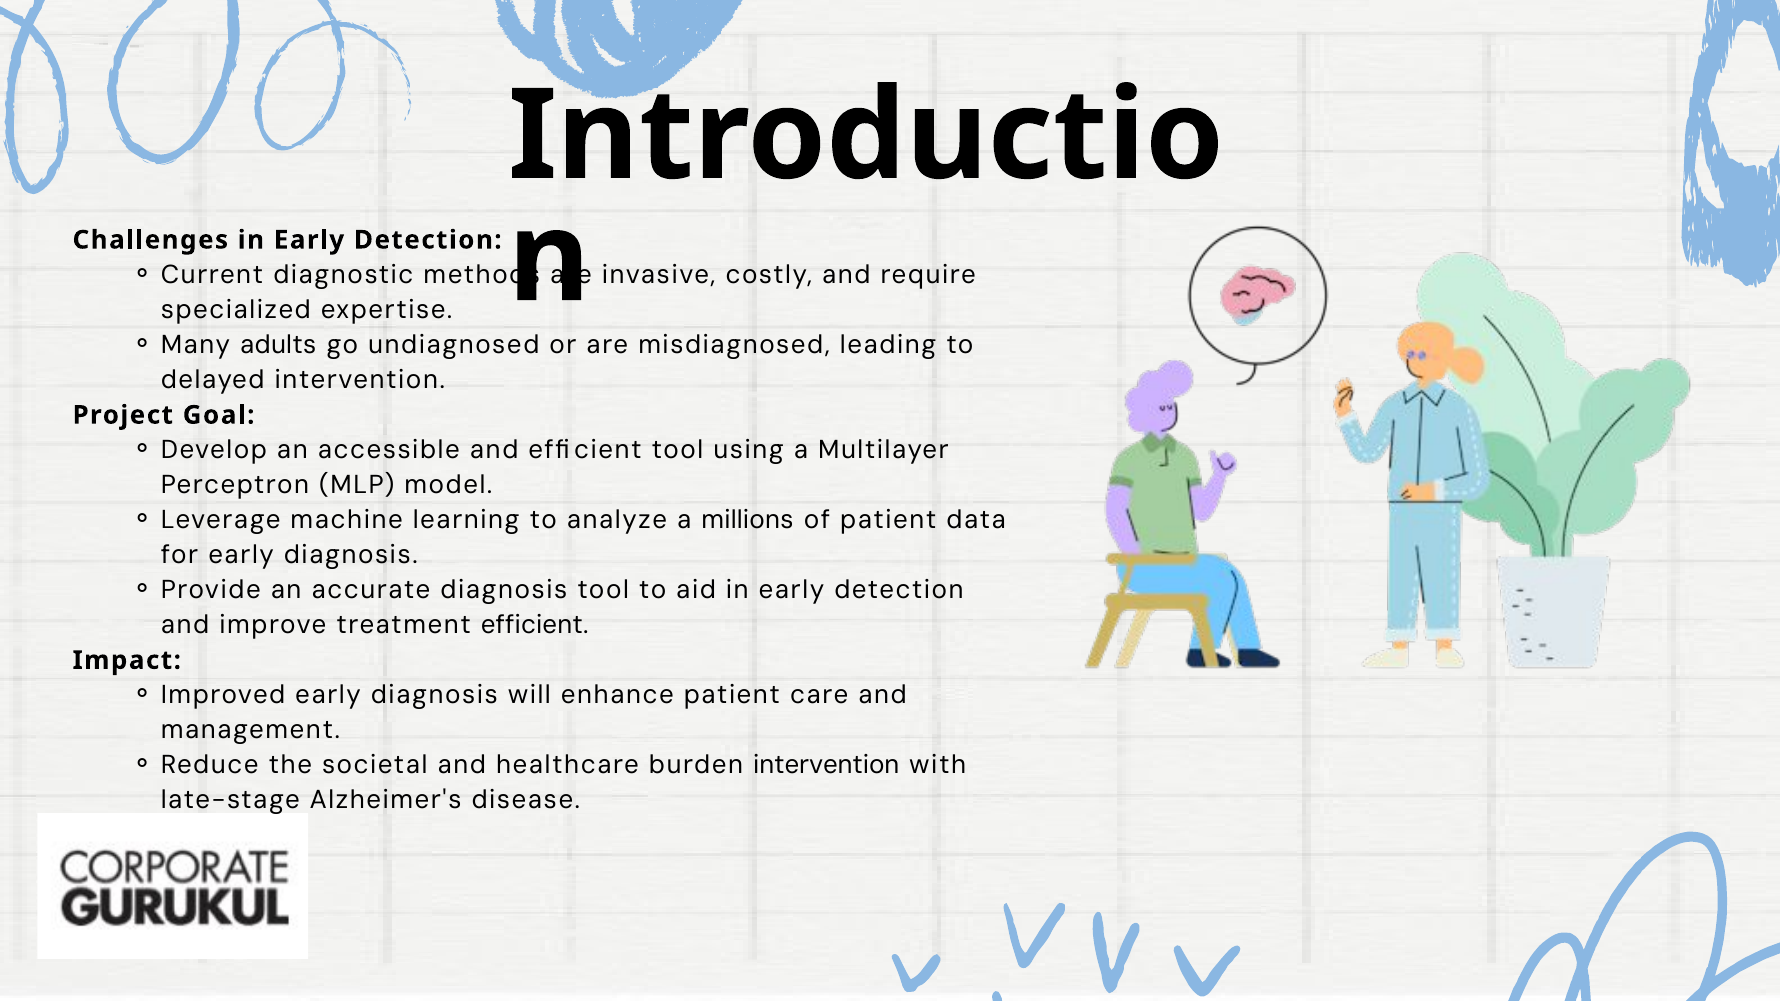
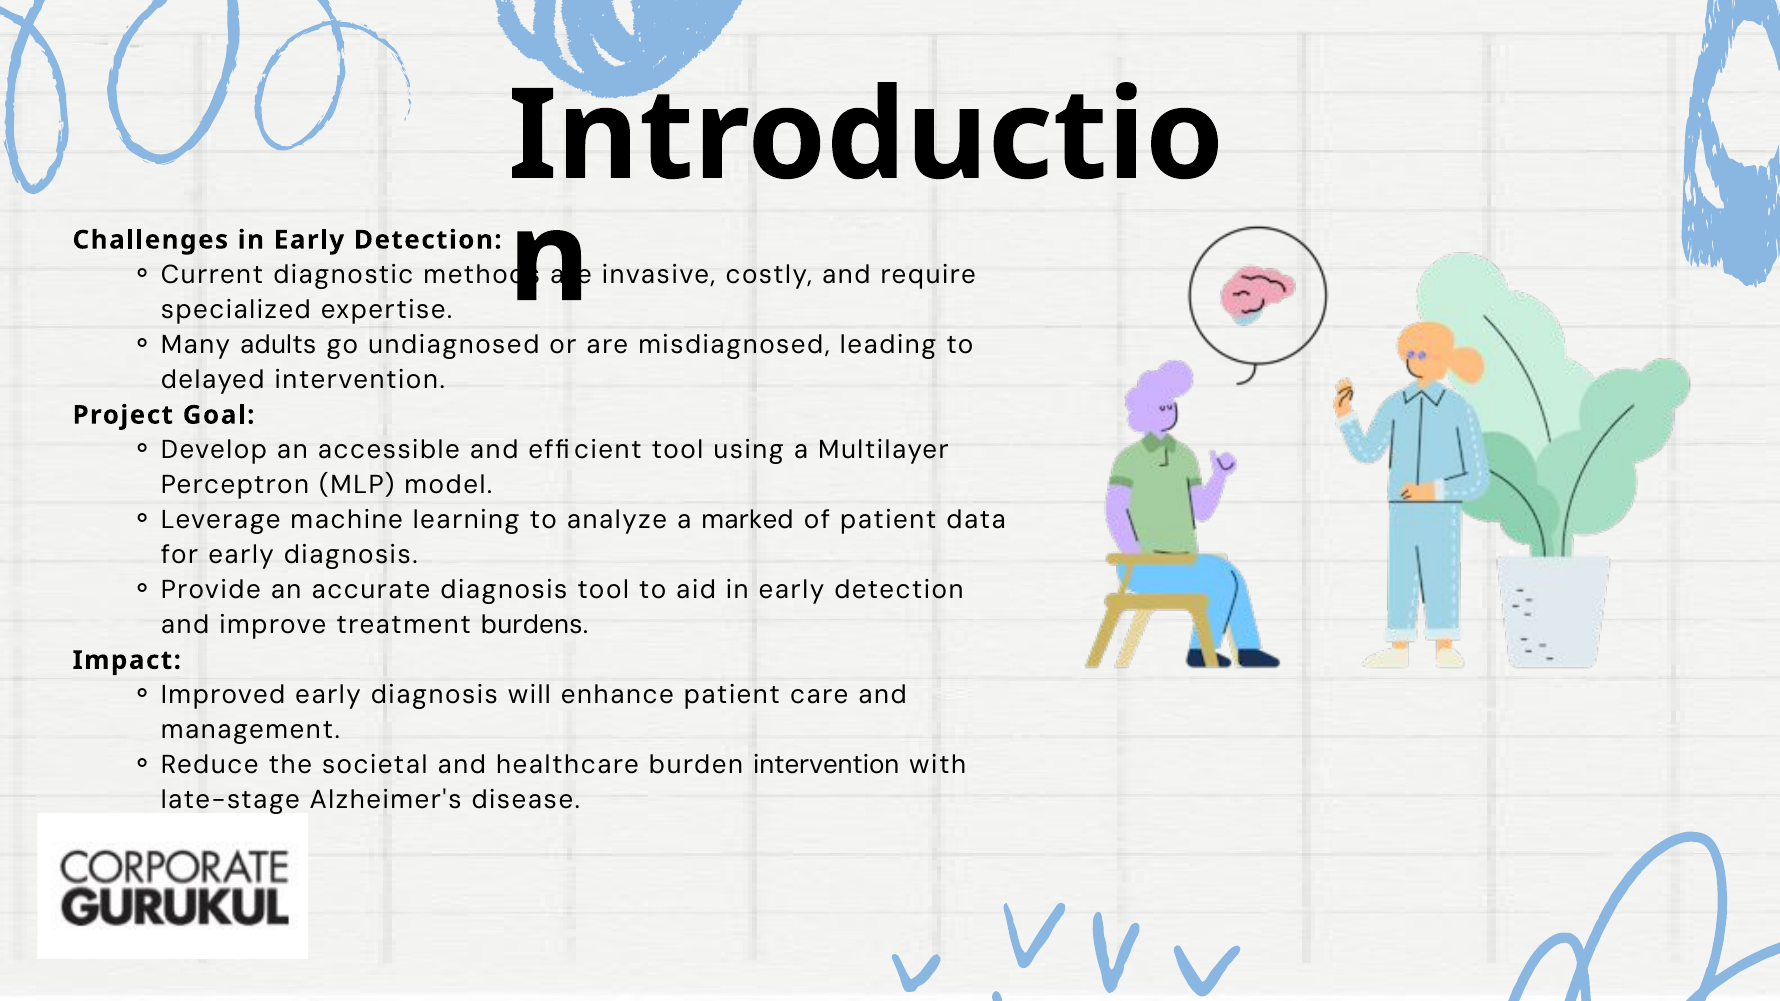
millions: millions -> marked
treatment efficient: efficient -> burdens
